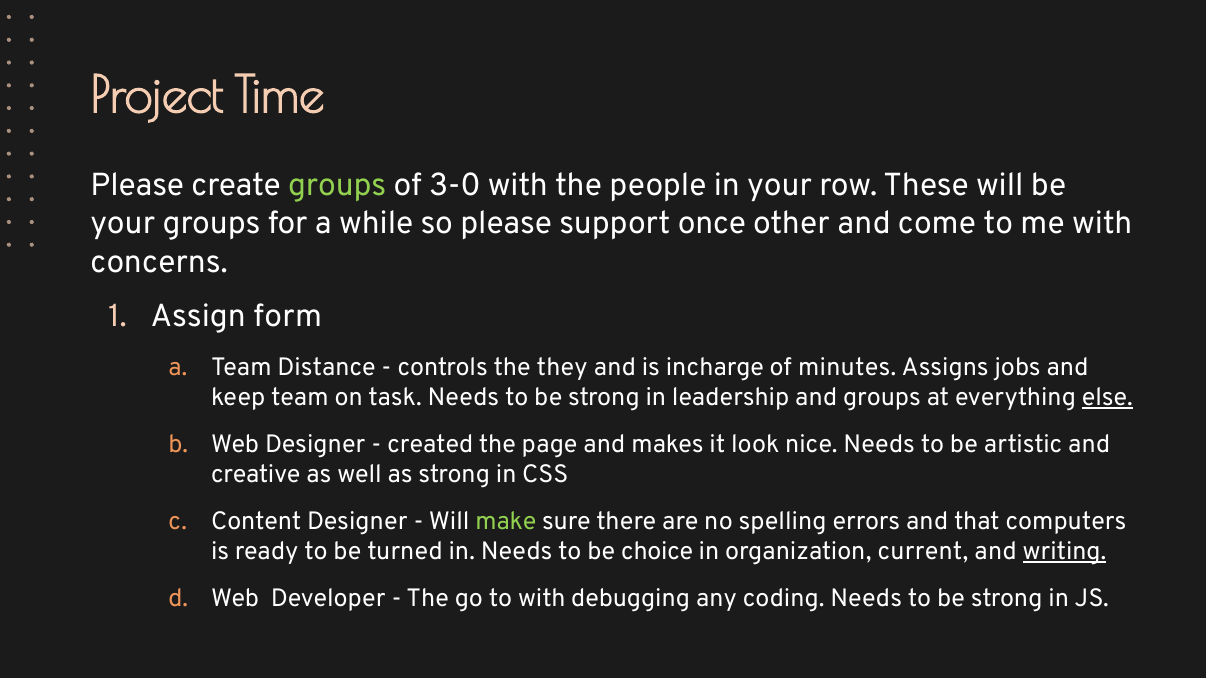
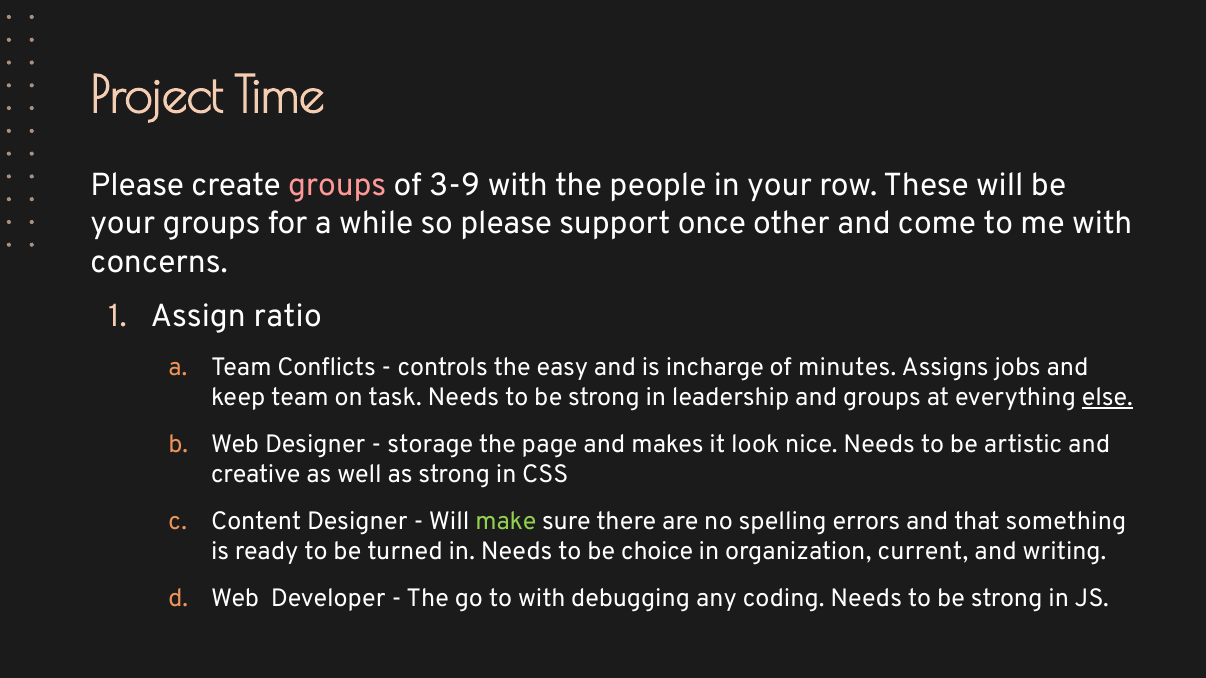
groups at (337, 185) colour: light green -> pink
3-0: 3-0 -> 3-9
form: form -> ratio
Distance: Distance -> Conflicts
they: they -> easy
created: created -> storage
computers: computers -> something
writing underline: present -> none
